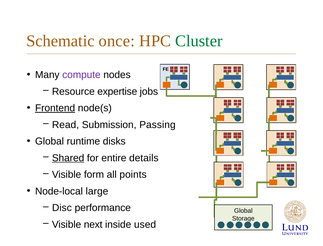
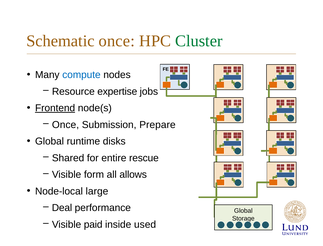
compute colour: purple -> blue
Read at (66, 124): Read -> Once
Passing: Passing -> Prepare
Shared underline: present -> none
details: details -> rescue
points: points -> allows
Disc: Disc -> Deal
next: next -> paid
